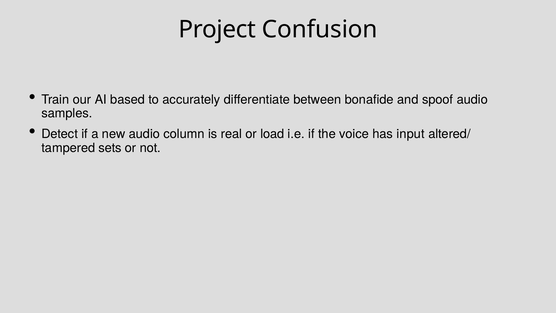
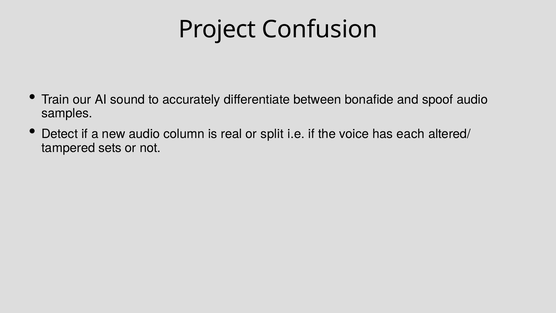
based: based -> sound
load: load -> split
input: input -> each
